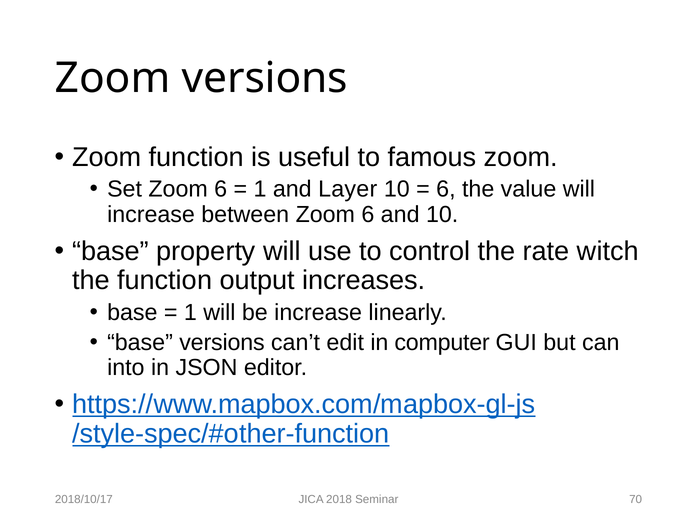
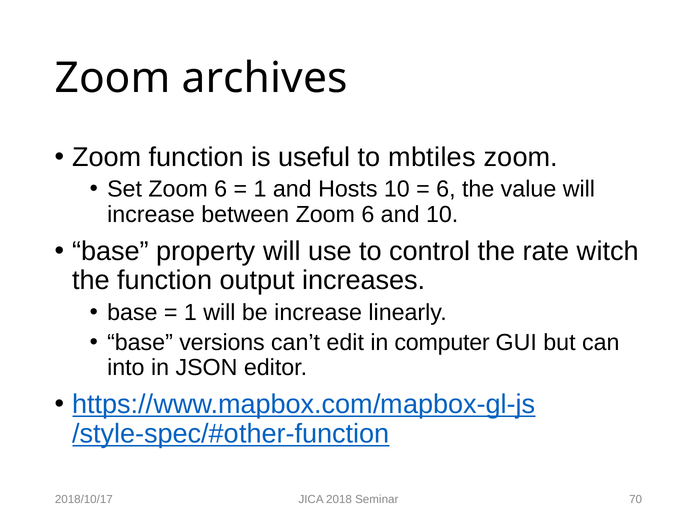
Zoom versions: versions -> archives
famous: famous -> mbtiles
Layer: Layer -> Hosts
